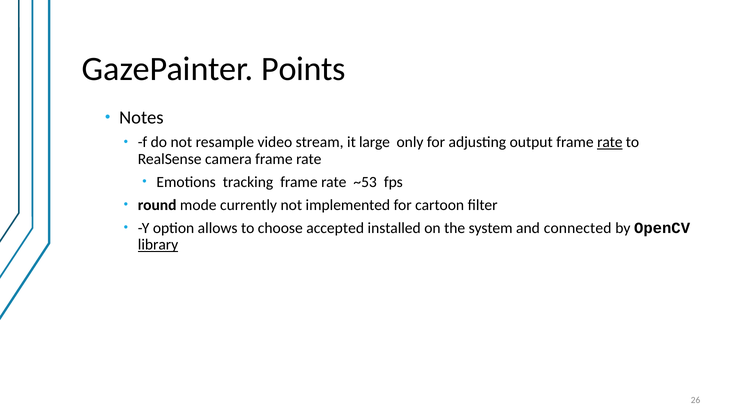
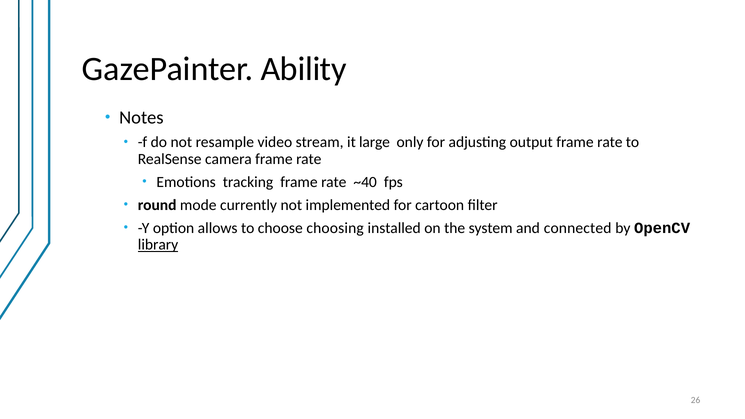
Points: Points -> Ability
rate at (610, 142) underline: present -> none
~53: ~53 -> ~40
accepted: accepted -> choosing
